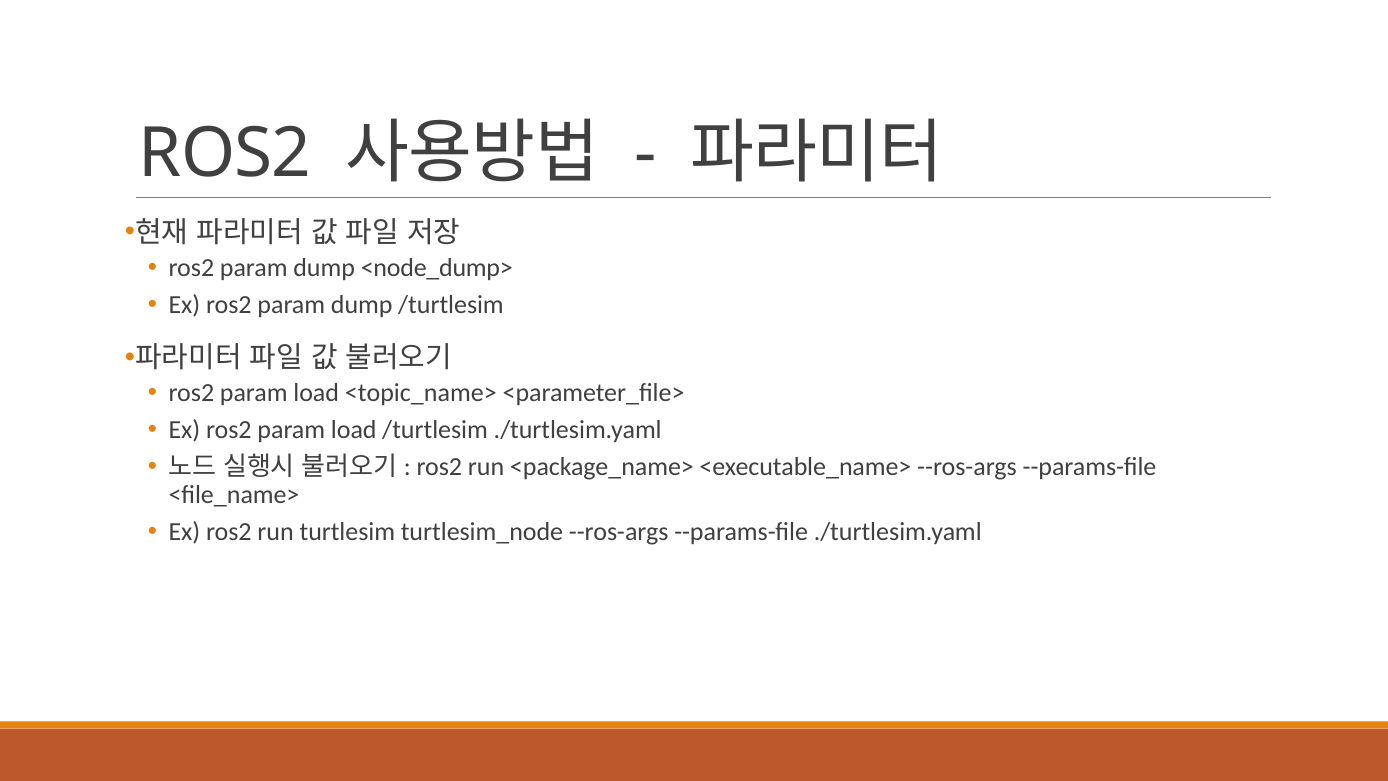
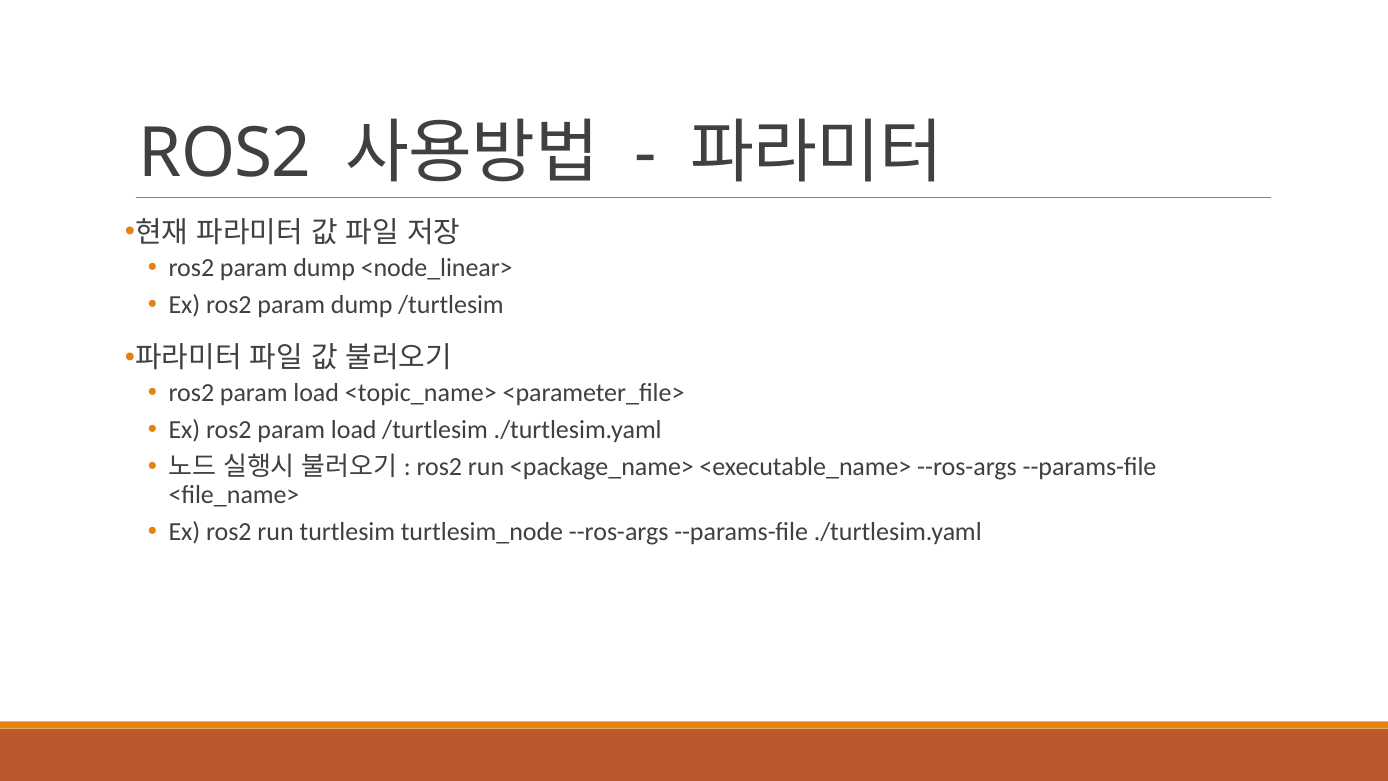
<node_dump>: <node_dump> -> <node_linear>
